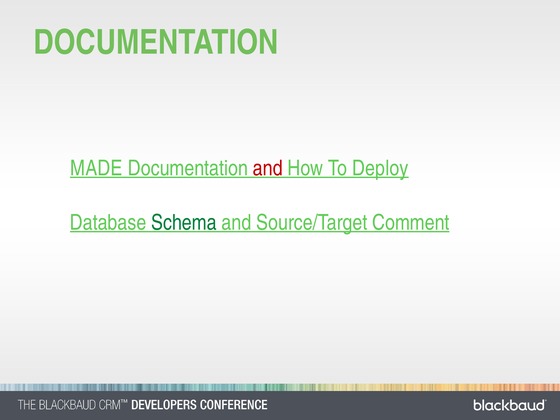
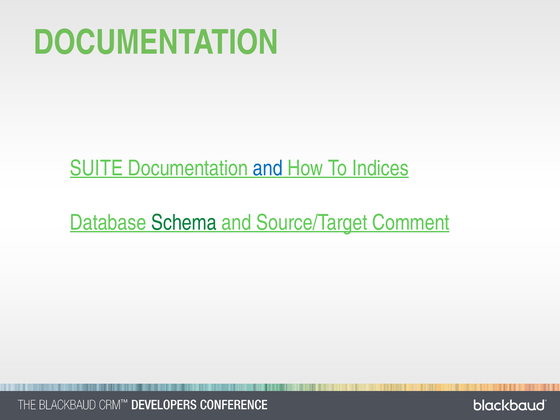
MADE: MADE -> SUITE
and at (268, 168) colour: red -> blue
Deploy: Deploy -> Indices
